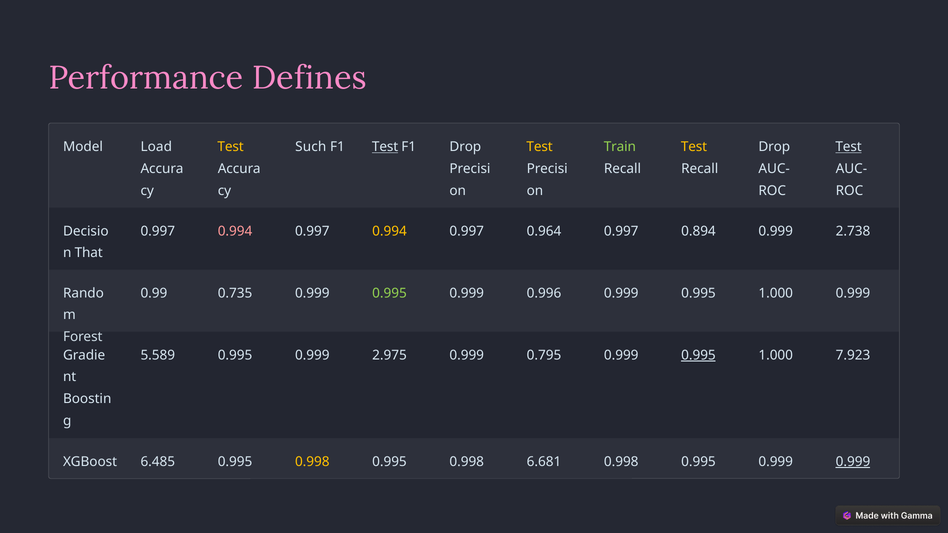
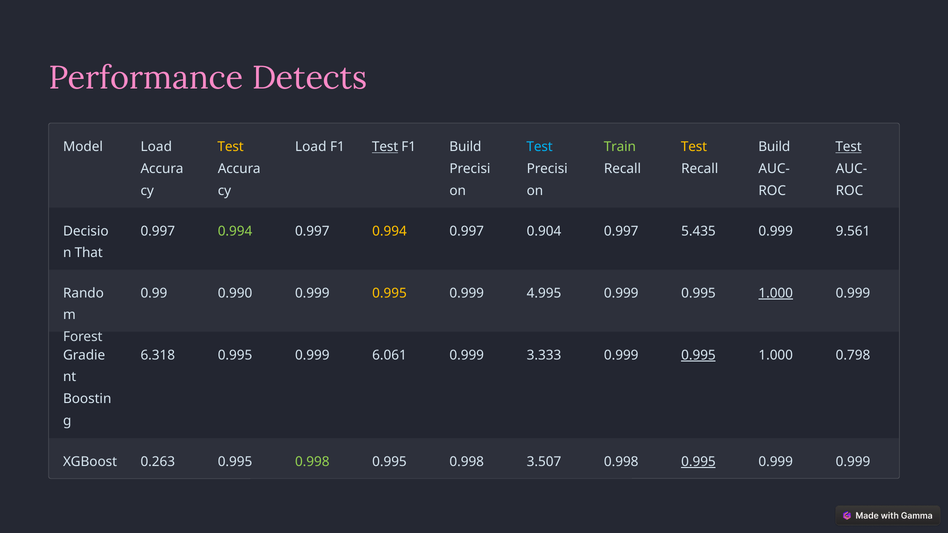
Defines: Defines -> Detects
Such at (311, 147): Such -> Load
F1 Drop: Drop -> Build
Test at (540, 147) colour: yellow -> light blue
Drop at (774, 147): Drop -> Build
0.994 at (235, 231) colour: pink -> light green
0.964: 0.964 -> 0.904
0.894: 0.894 -> 5.435
2.738: 2.738 -> 9.561
0.735: 0.735 -> 0.990
0.995 at (390, 293) colour: light green -> yellow
0.996: 0.996 -> 4.995
1.000 at (776, 293) underline: none -> present
5.589: 5.589 -> 6.318
2.975: 2.975 -> 6.061
0.795: 0.795 -> 3.333
7.923: 7.923 -> 0.798
6.485: 6.485 -> 0.263
0.998 at (312, 462) colour: yellow -> light green
6.681: 6.681 -> 3.507
0.995 at (698, 462) underline: none -> present
0.999 at (853, 462) underline: present -> none
